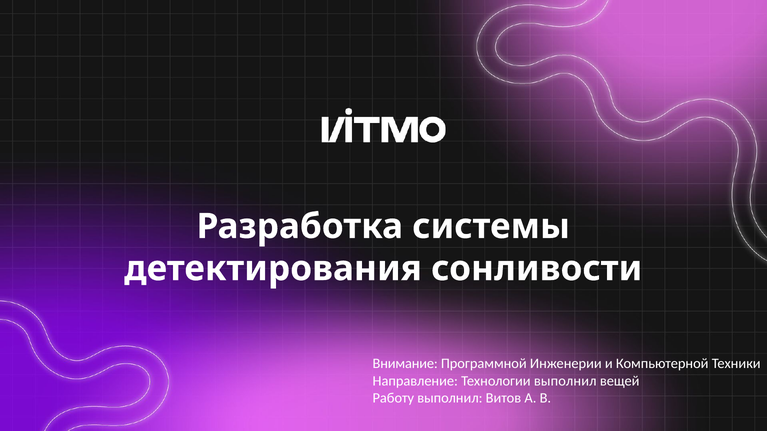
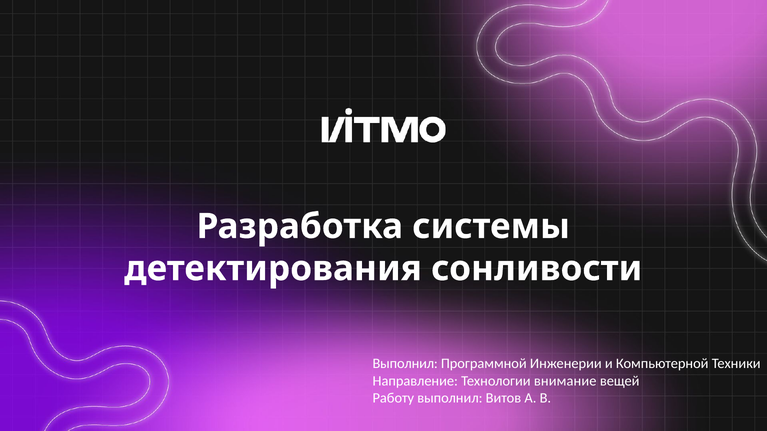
Внимание at (405, 364): Внимание -> Выполнил
Технологии выполнил: выполнил -> внимание
